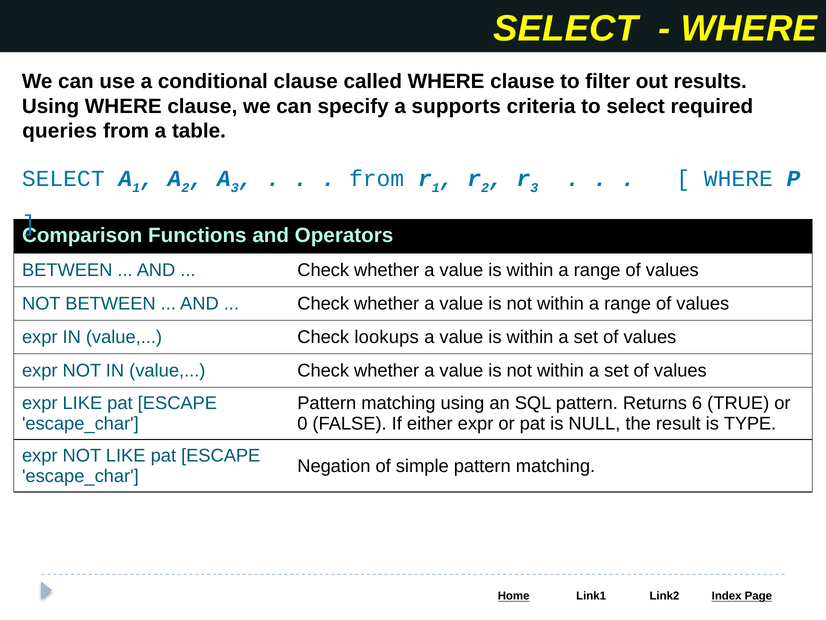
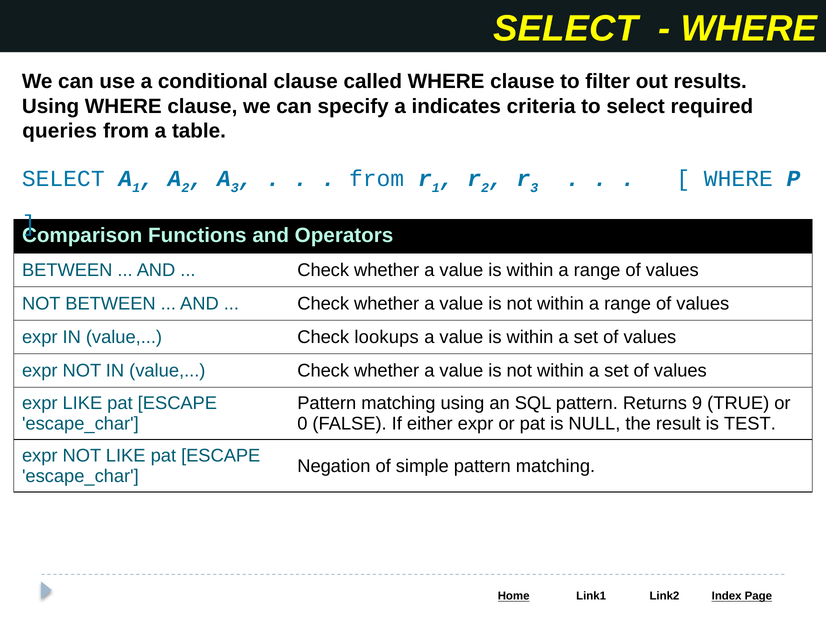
supports: supports -> indicates
6: 6 -> 9
TYPE: TYPE -> TEST
